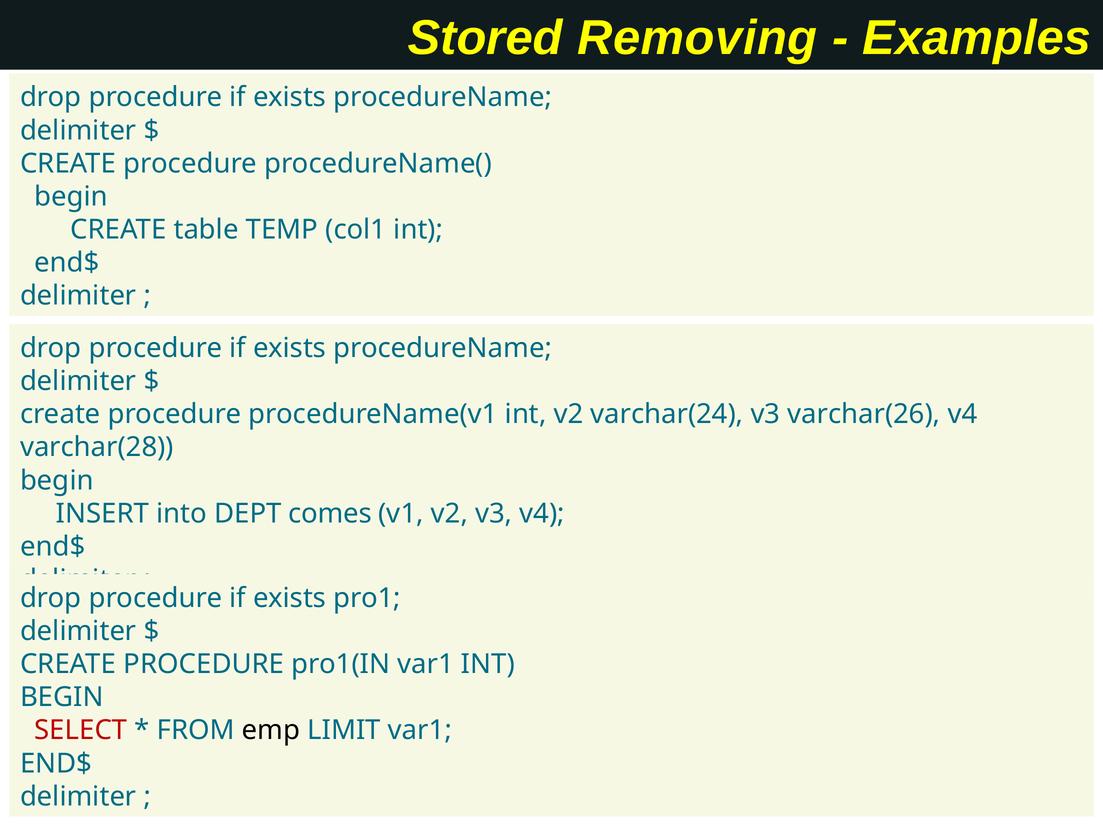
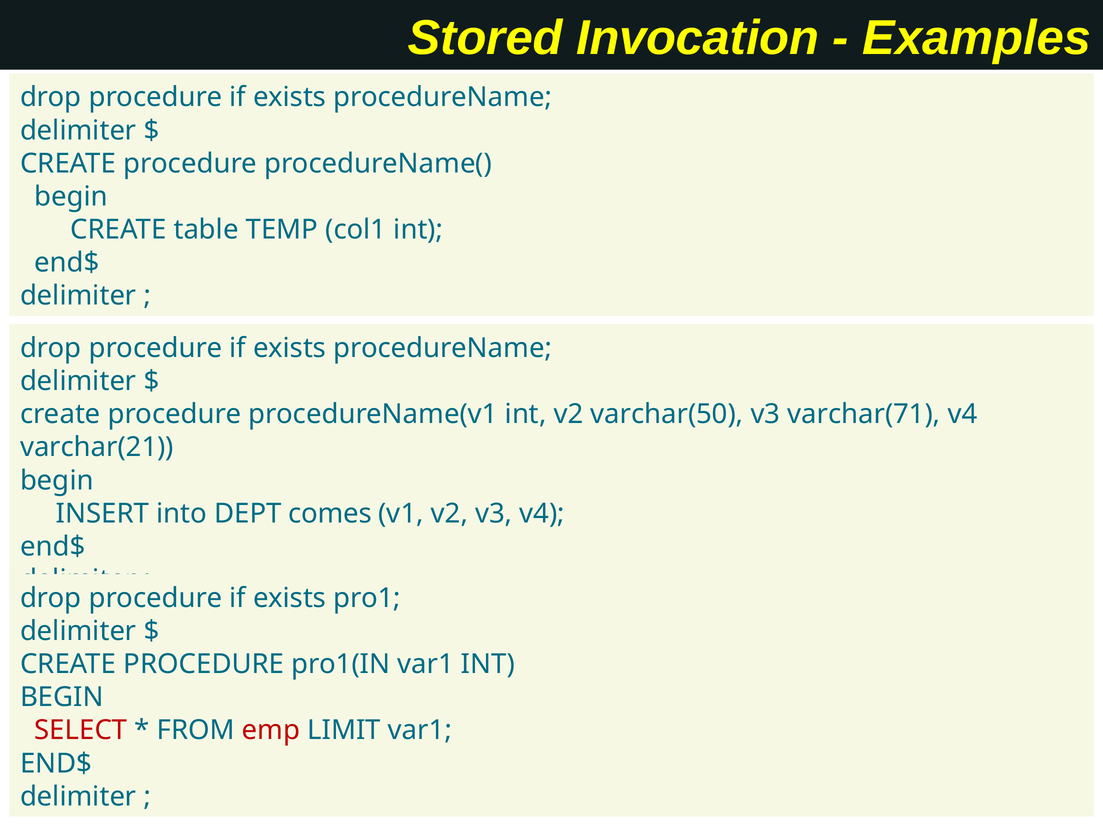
Removing: Removing -> Invocation
varchar(24: varchar(24 -> varchar(50
varchar(26: varchar(26 -> varchar(71
varchar(28: varchar(28 -> varchar(21
emp colour: black -> red
